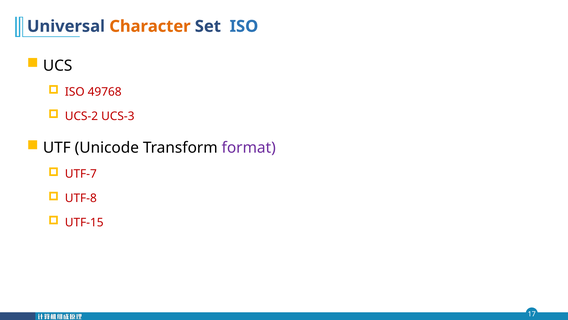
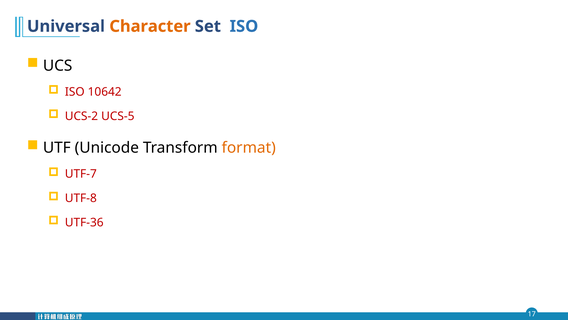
49768: 49768 -> 10642
UCS-3: UCS-3 -> UCS-5
format colour: purple -> orange
UTF-15: UTF-15 -> UTF-36
